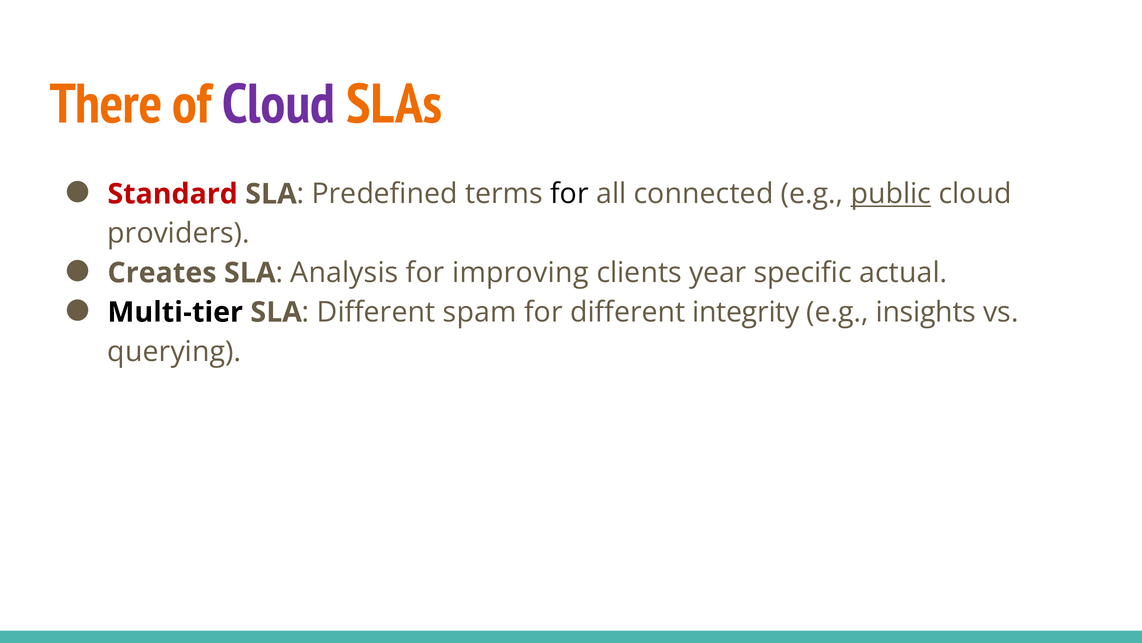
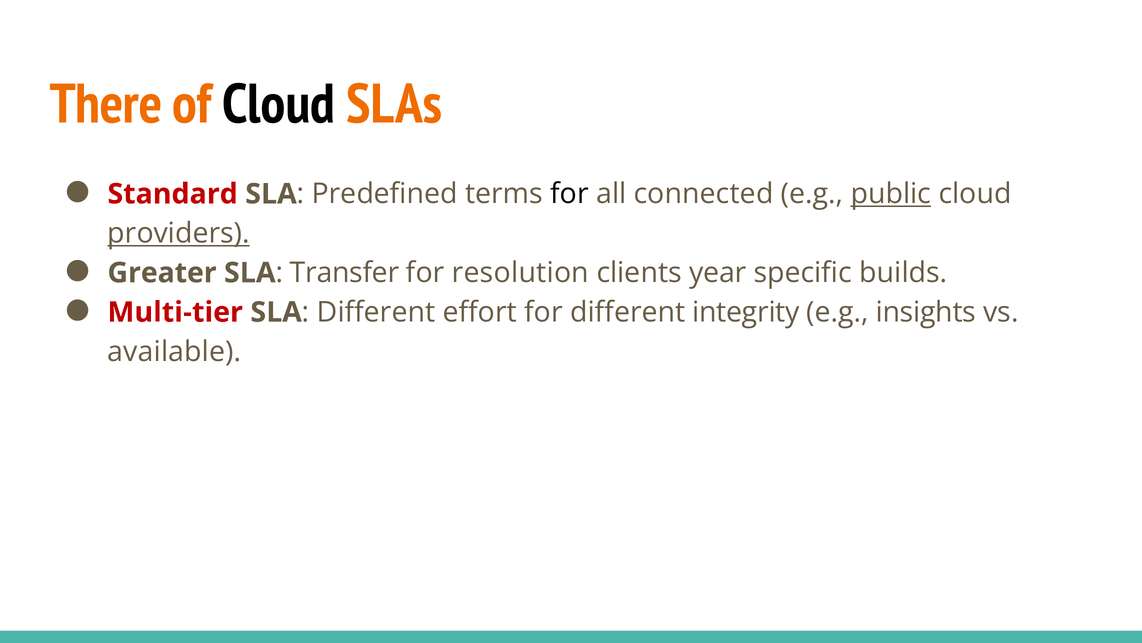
Cloud at (279, 104) colour: purple -> black
providers underline: none -> present
Creates: Creates -> Greater
Analysis: Analysis -> Transfer
improving: improving -> resolution
actual: actual -> builds
Multi-tier colour: black -> red
spam: spam -> effort
querying: querying -> available
